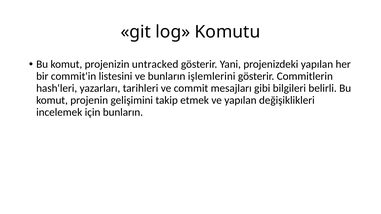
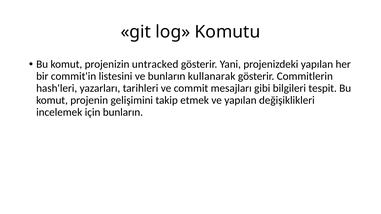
işlemlerini: işlemlerini -> kullanarak
belirli: belirli -> tespit
